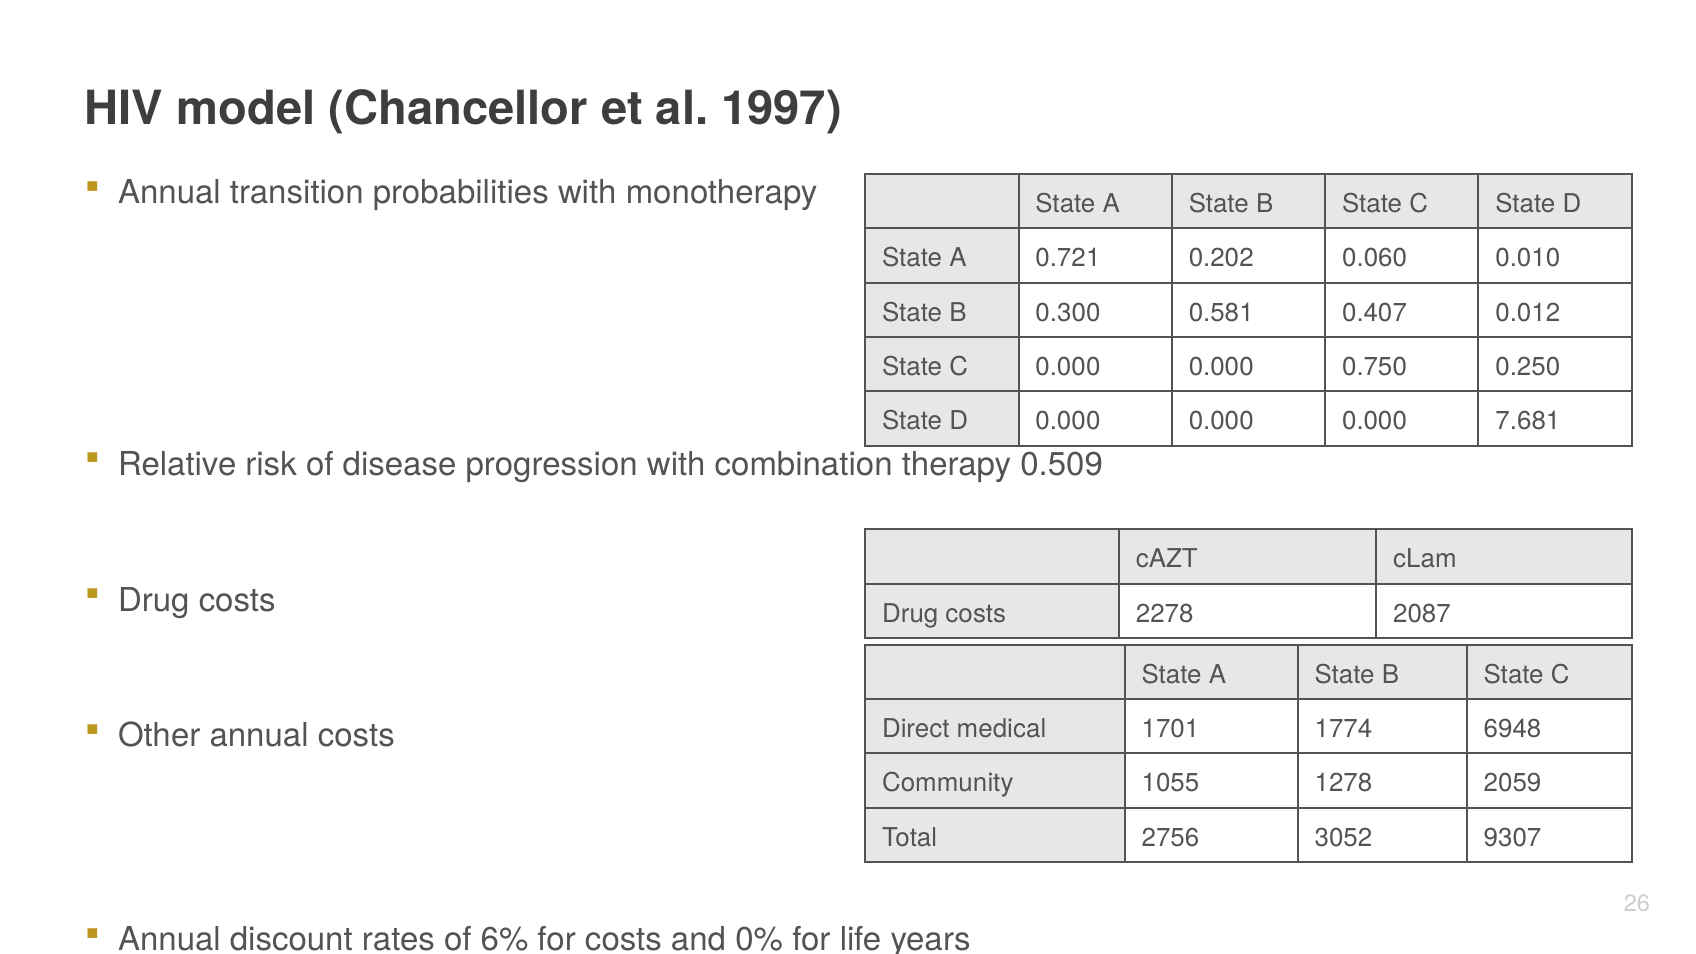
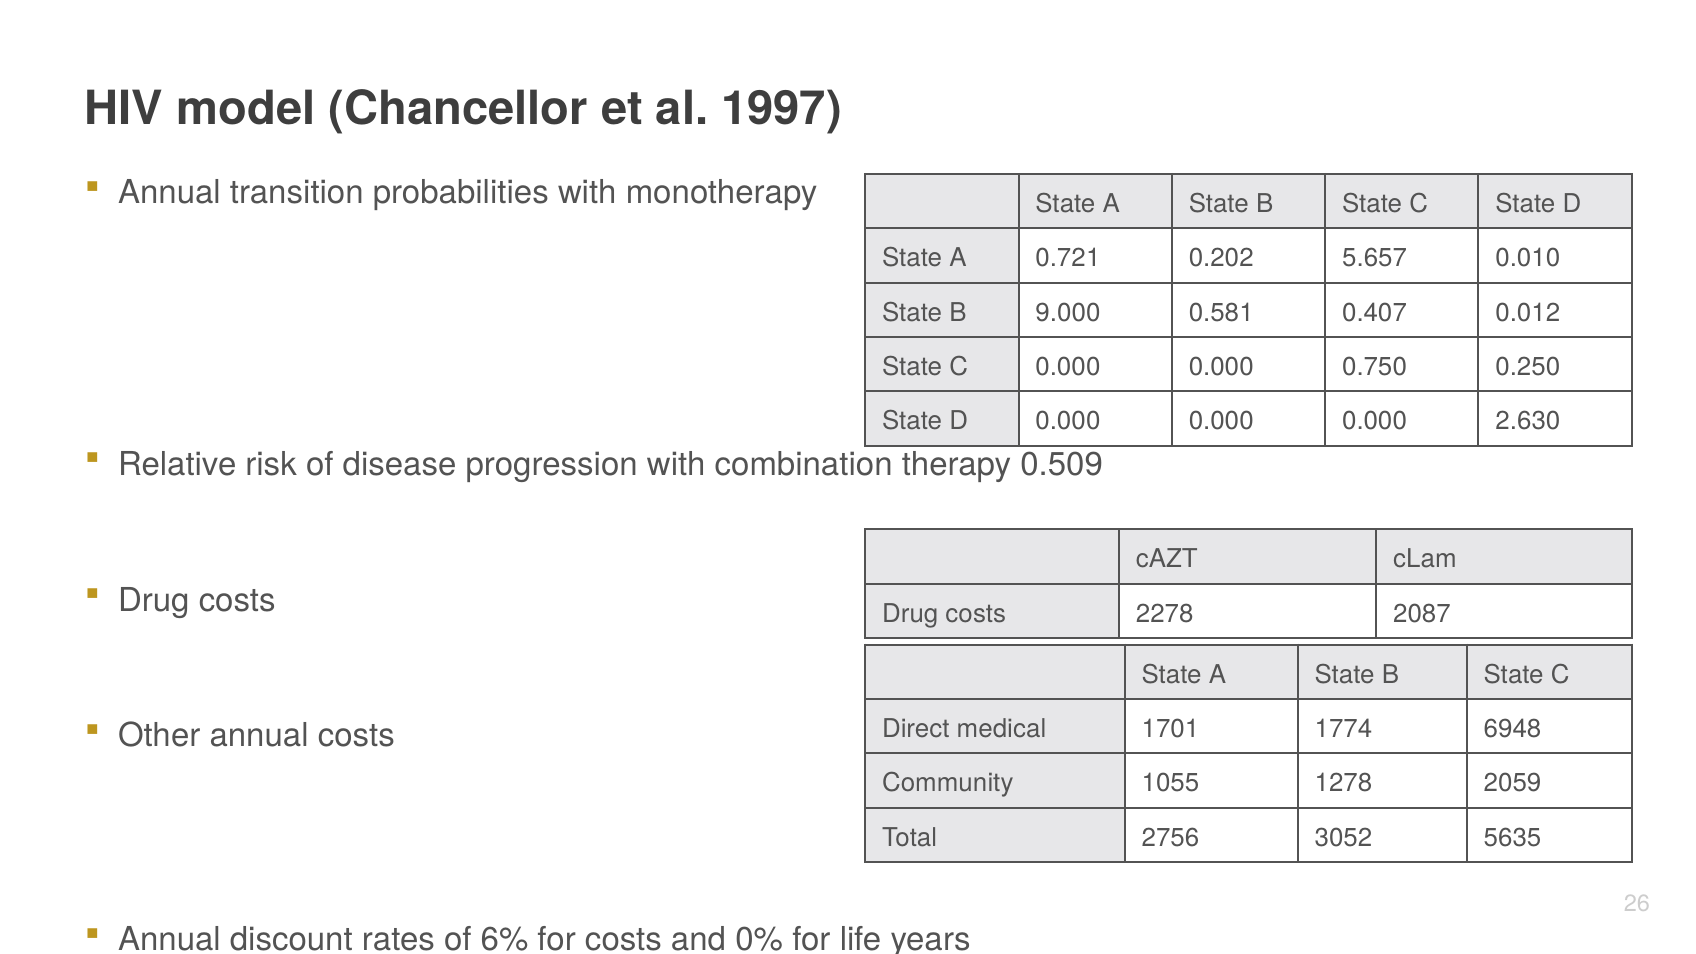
0.060: 0.060 -> 5.657
0.300: 0.300 -> 9.000
7.681: 7.681 -> 2.630
9307: 9307 -> 5635
